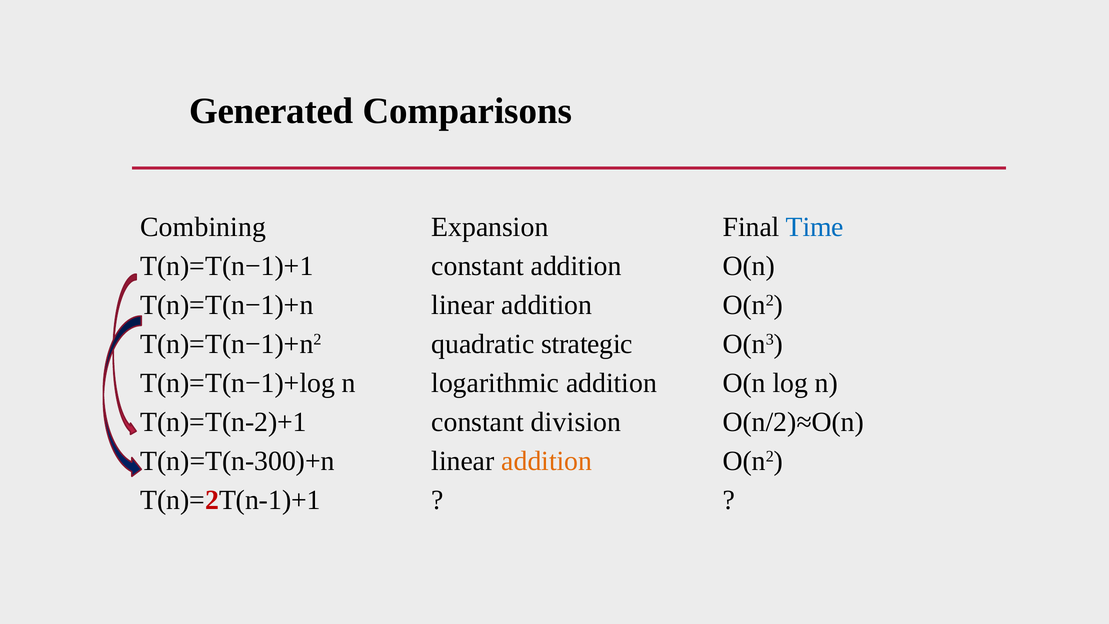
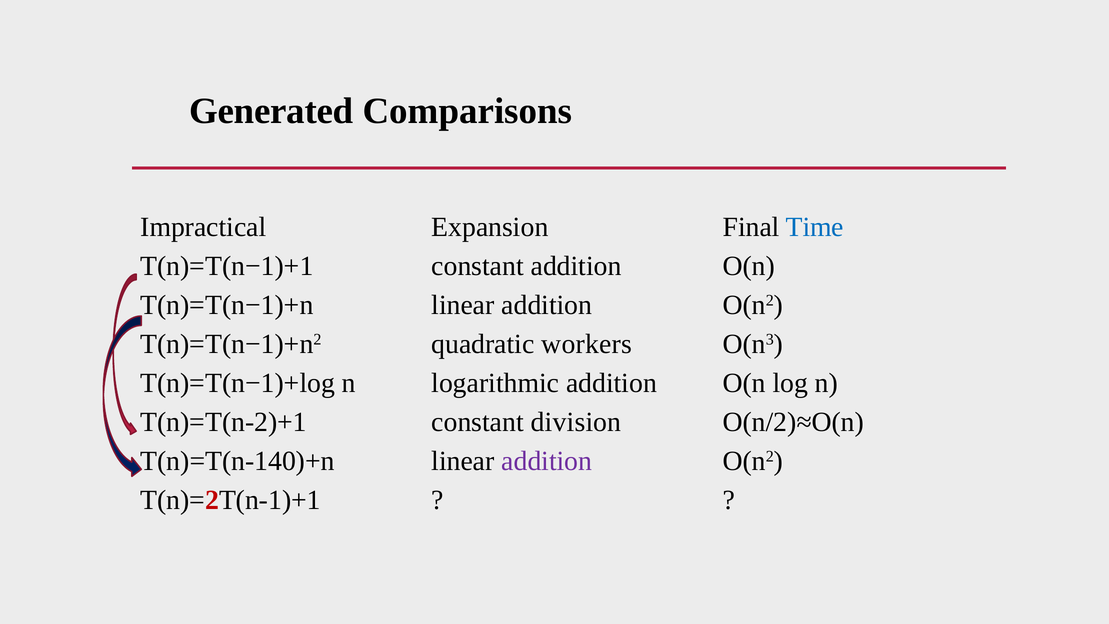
Combining: Combining -> Impractical
strategic: strategic -> workers
T(n)=T(n-300)+n: T(n)=T(n-300)+n -> T(n)=T(n-140)+n
addition at (547, 461) colour: orange -> purple
